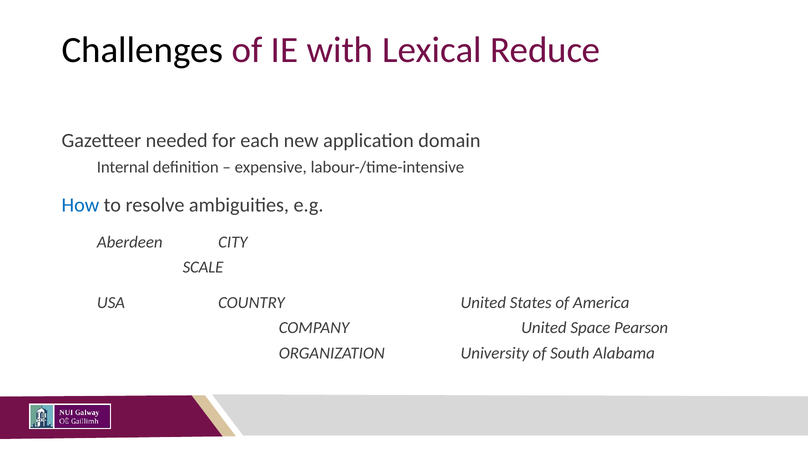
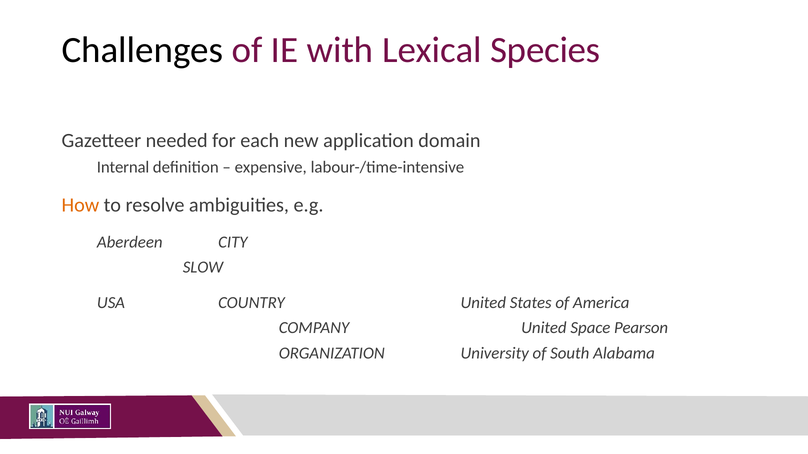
Reduce: Reduce -> Species
How colour: blue -> orange
SCALE: SCALE -> SLOW
